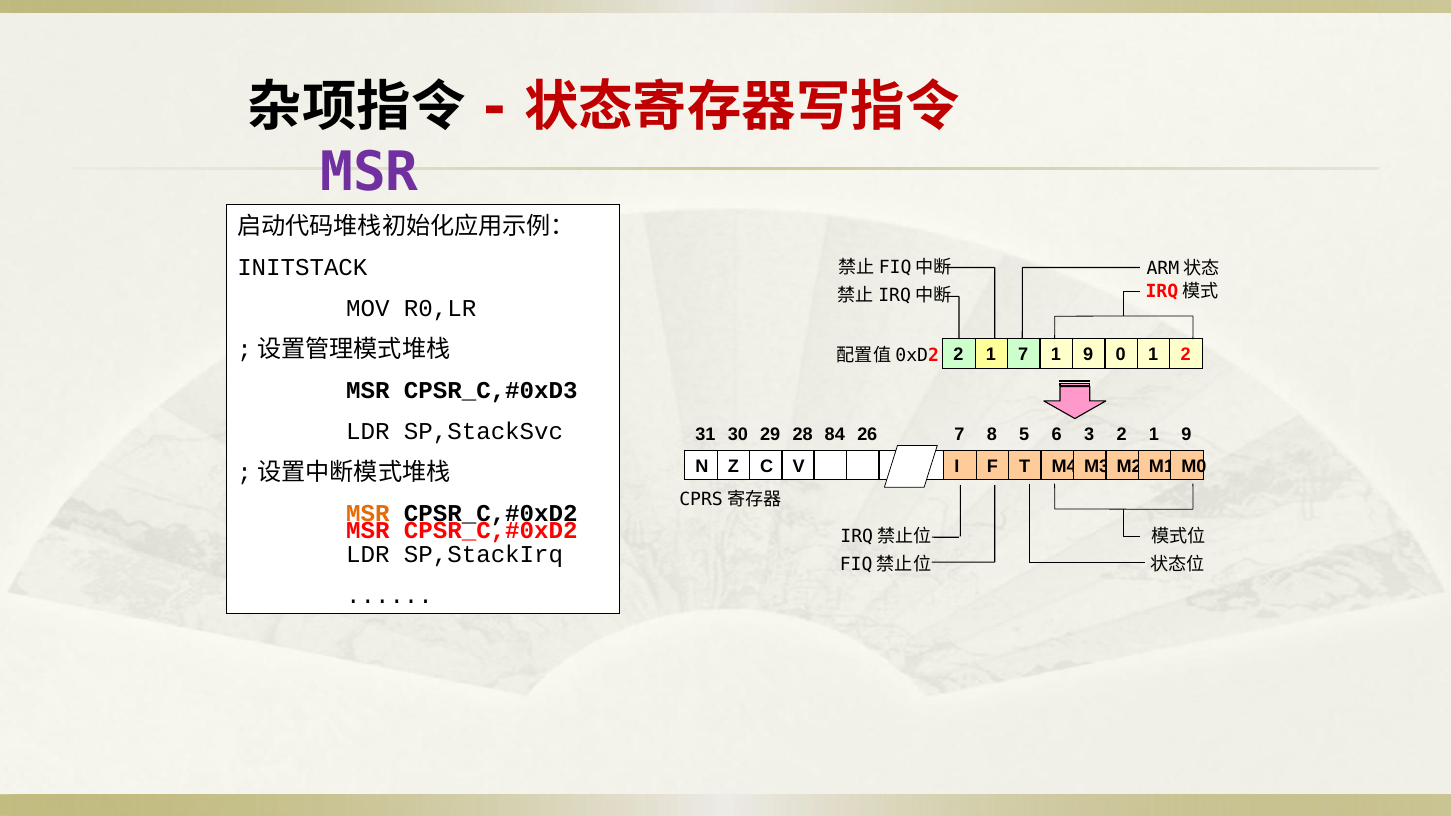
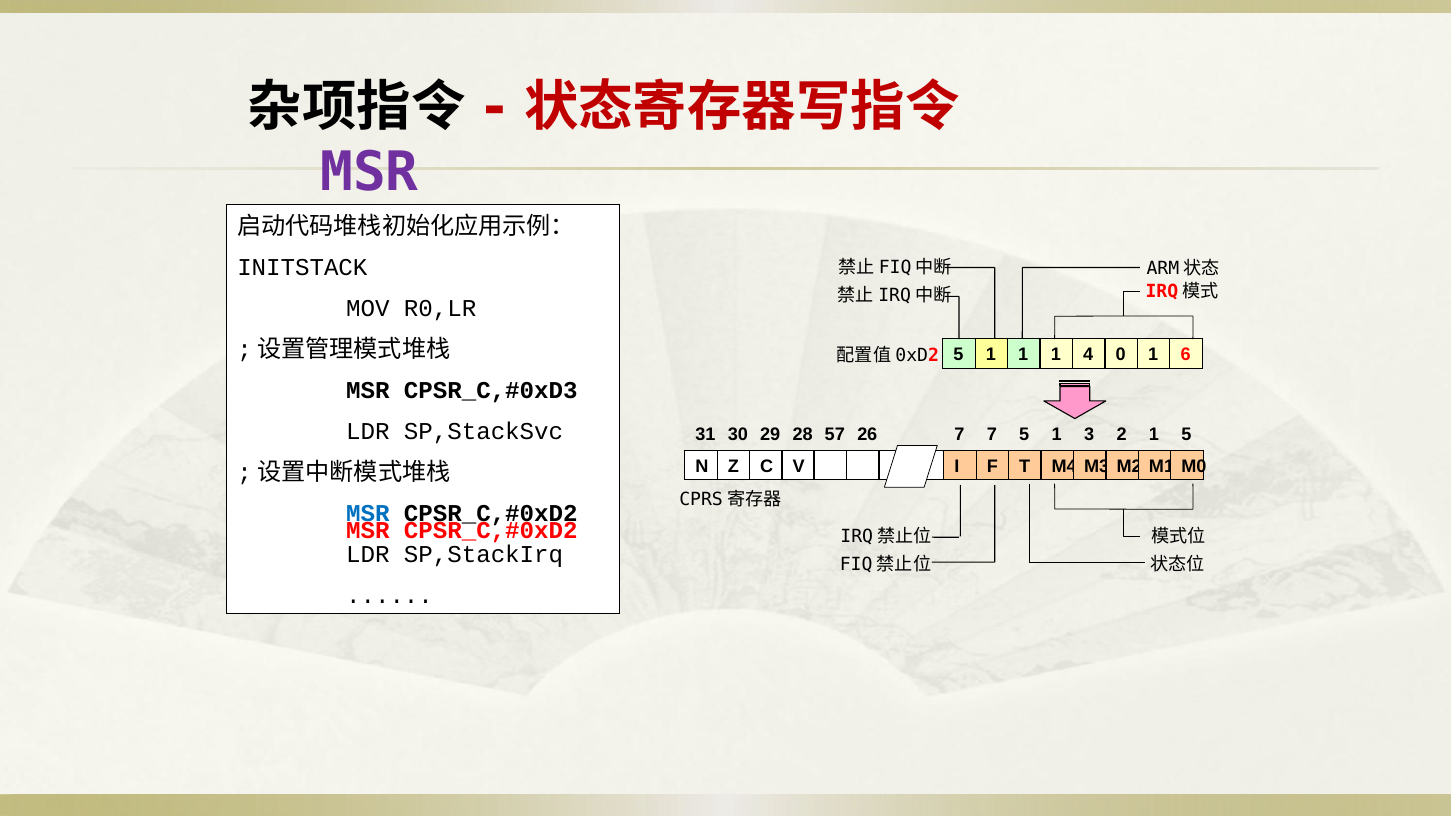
2 at (958, 355): 2 -> 5
7 at (1023, 355): 7 -> 1
9 at (1088, 355): 9 -> 4
1 2: 2 -> 6
84: 84 -> 57
7 8: 8 -> 7
6 at (1057, 435): 6 -> 1
2 1 9: 9 -> 5
MSR at (368, 514) colour: orange -> blue
